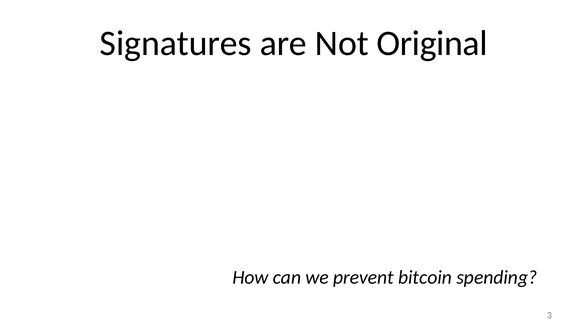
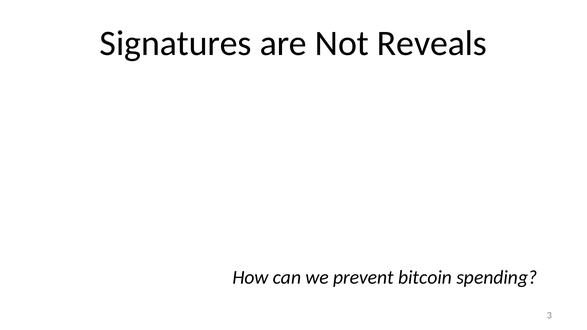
Original: Original -> Reveals
